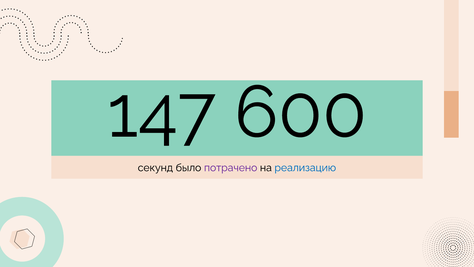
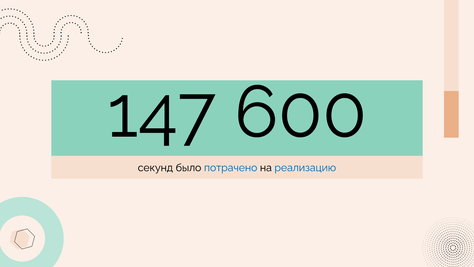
потрачено colour: purple -> blue
